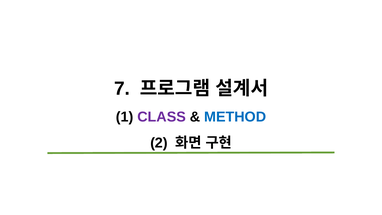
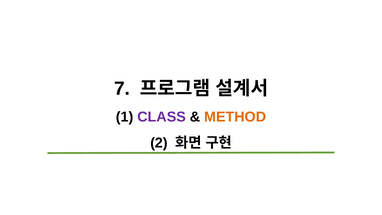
METHOD colour: blue -> orange
